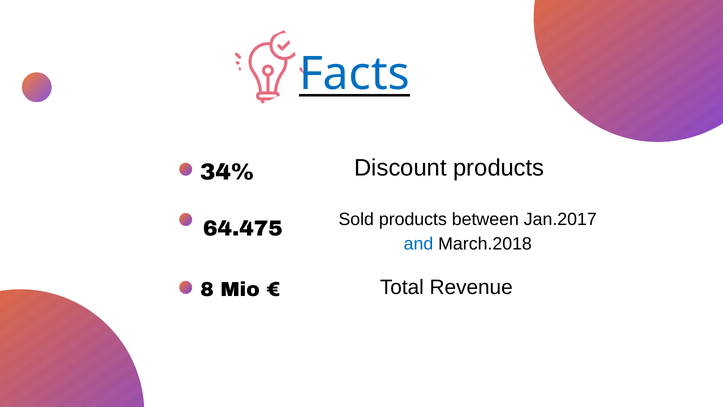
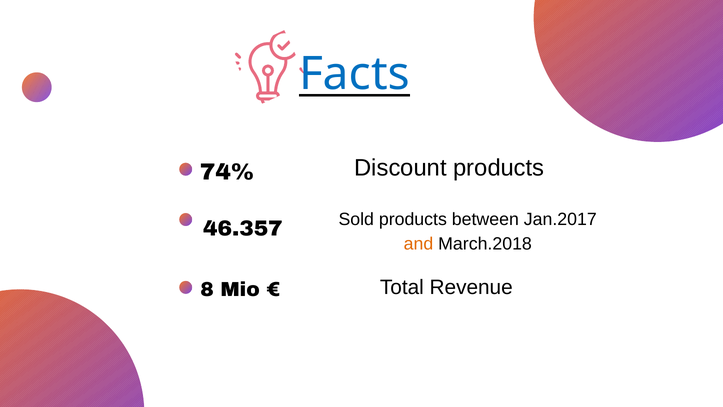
34%: 34% -> 74%
64.475: 64.475 -> 46.357
and colour: blue -> orange
